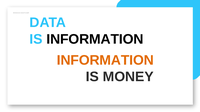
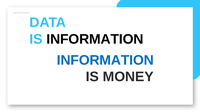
INFORMATION at (105, 60) colour: orange -> blue
